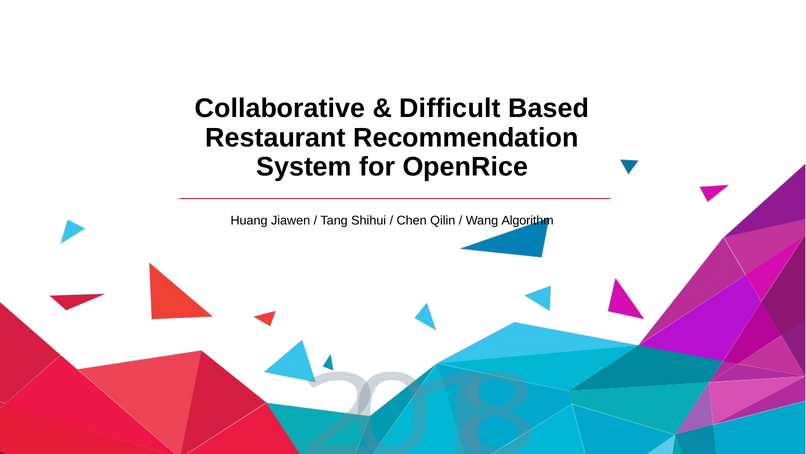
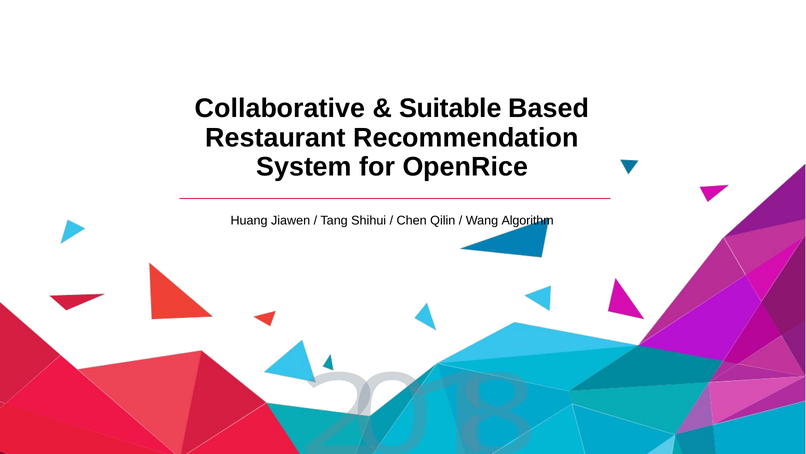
Difficult: Difficult -> Suitable
